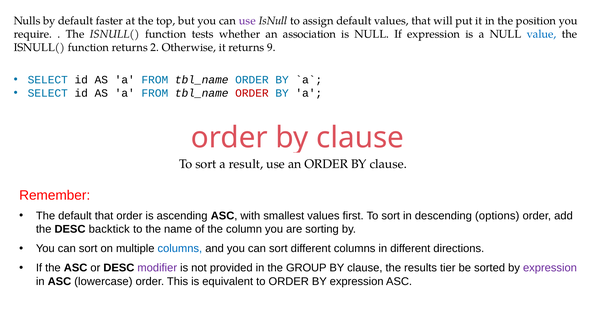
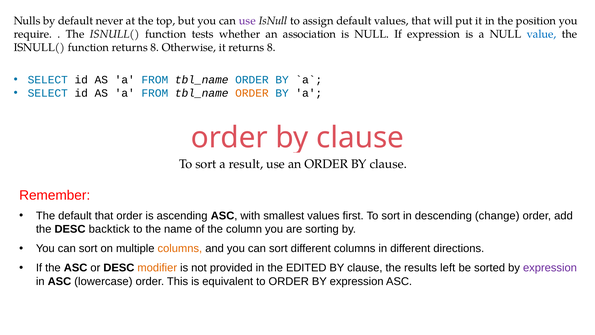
faster: faster -> never
function returns 2: 2 -> 8
it returns 9: 9 -> 8
ORDER at (252, 93) colour: red -> orange
options: options -> change
columns at (180, 248) colour: blue -> orange
modifier colour: purple -> orange
GROUP: GROUP -> EDITED
tier: tier -> left
